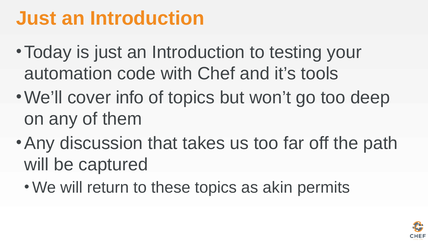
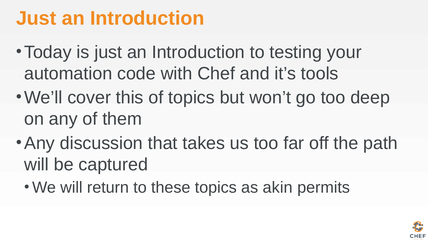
info: info -> this
